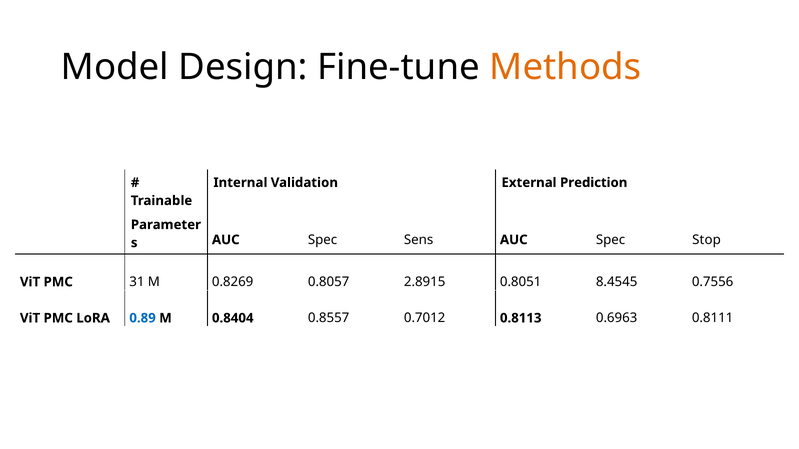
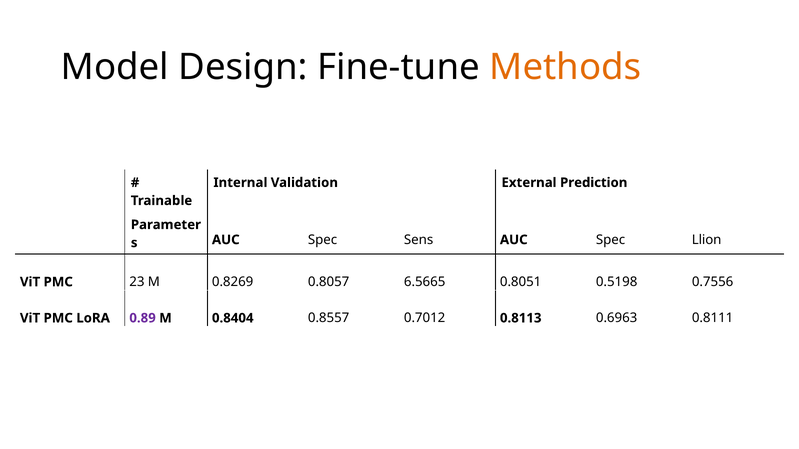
Stop: Stop -> Llion
31: 31 -> 23
2.8915: 2.8915 -> 6.5665
8.4545: 8.4545 -> 0.5198
0.89 colour: blue -> purple
